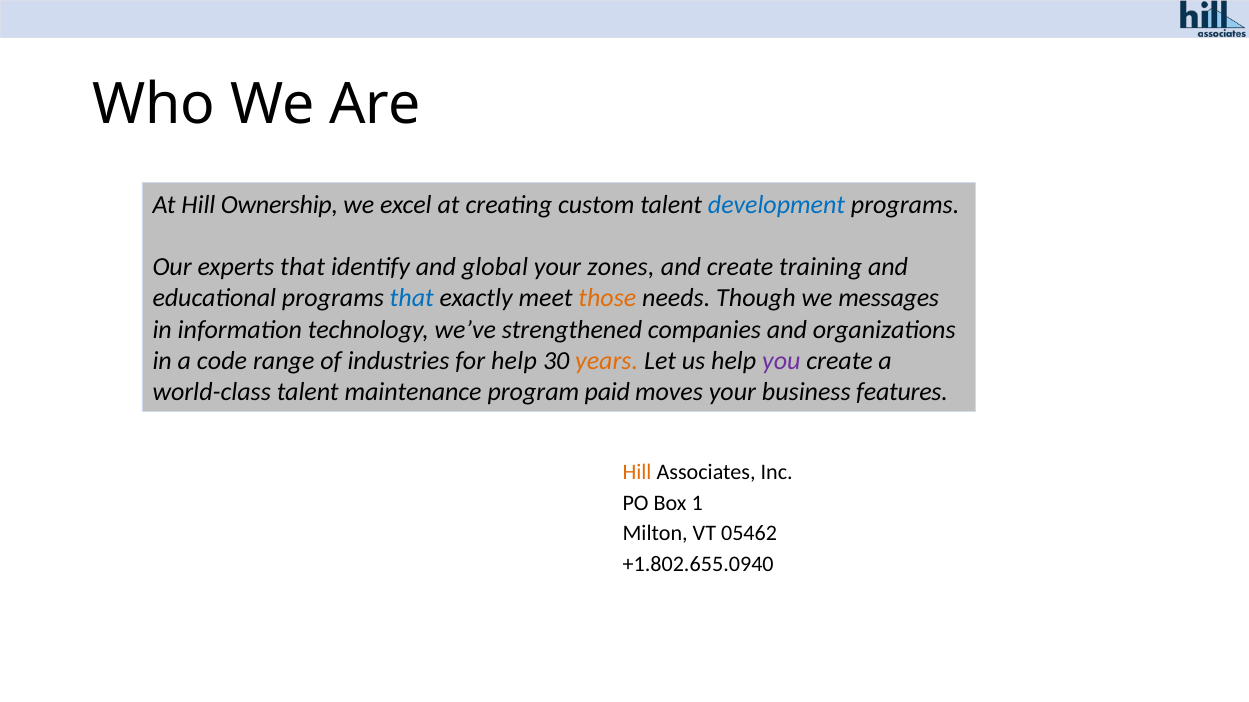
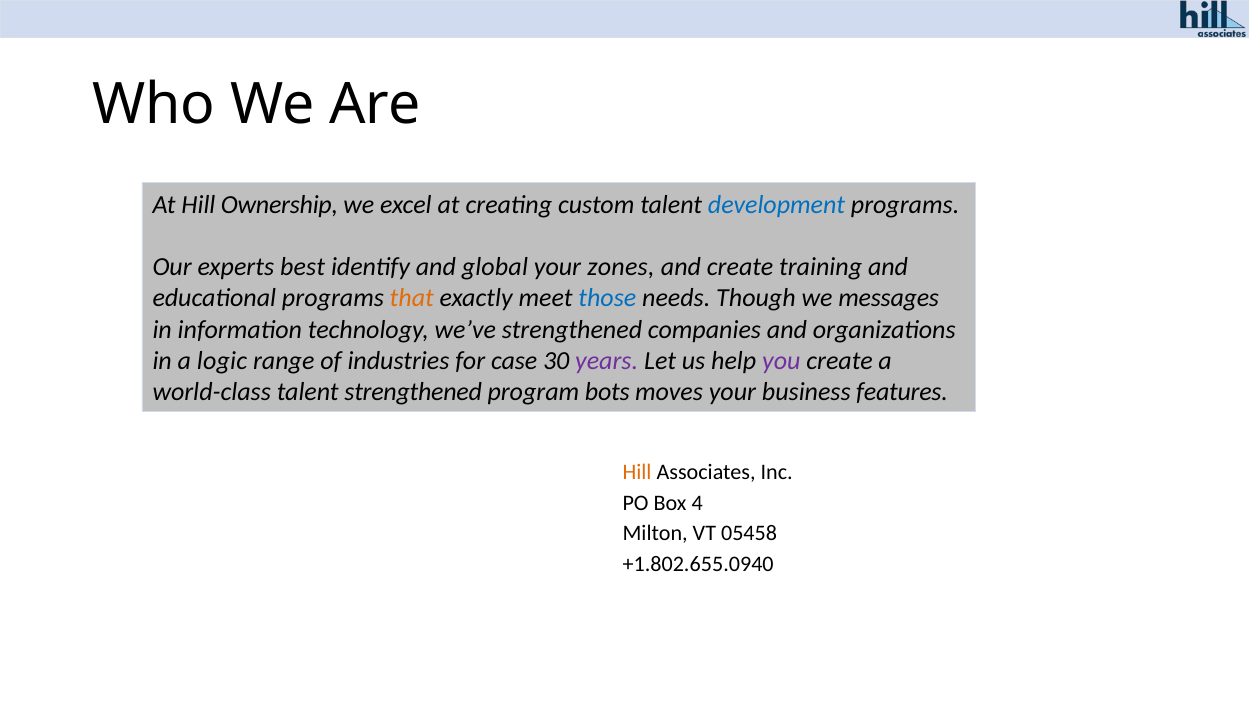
experts that: that -> best
that at (412, 299) colour: blue -> orange
those colour: orange -> blue
code: code -> logic
for help: help -> case
years colour: orange -> purple
talent maintenance: maintenance -> strengthened
paid: paid -> bots
1: 1 -> 4
05462: 05462 -> 05458
